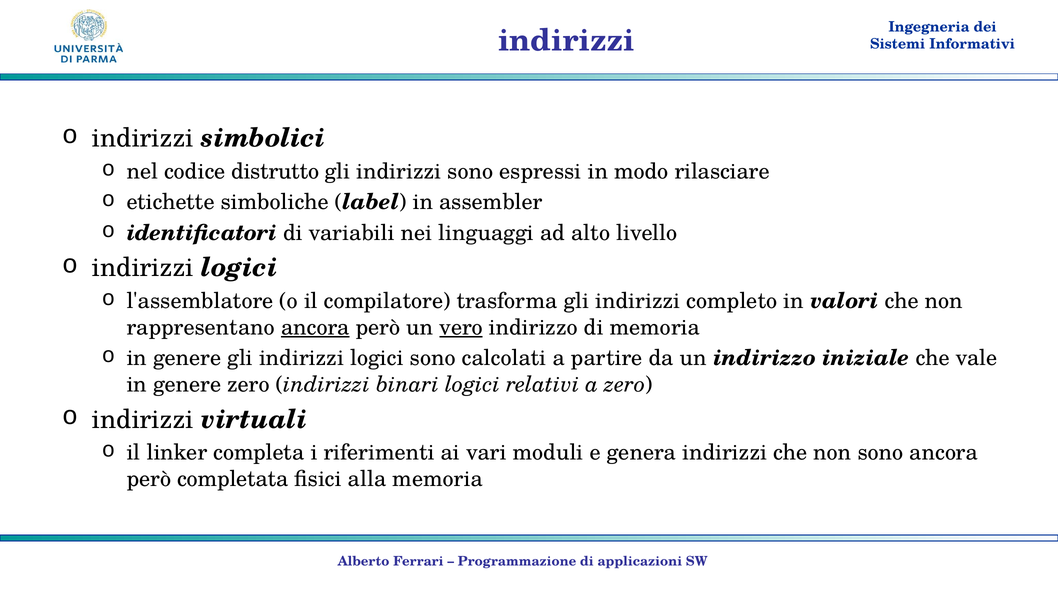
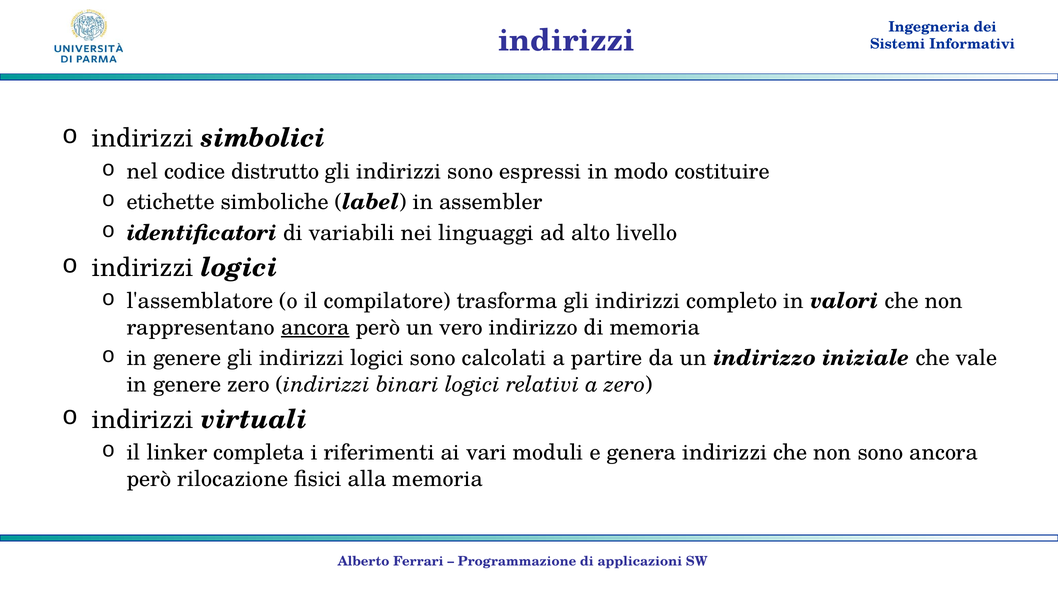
rilasciare: rilasciare -> costituire
vero underline: present -> none
completata: completata -> rilocazione
